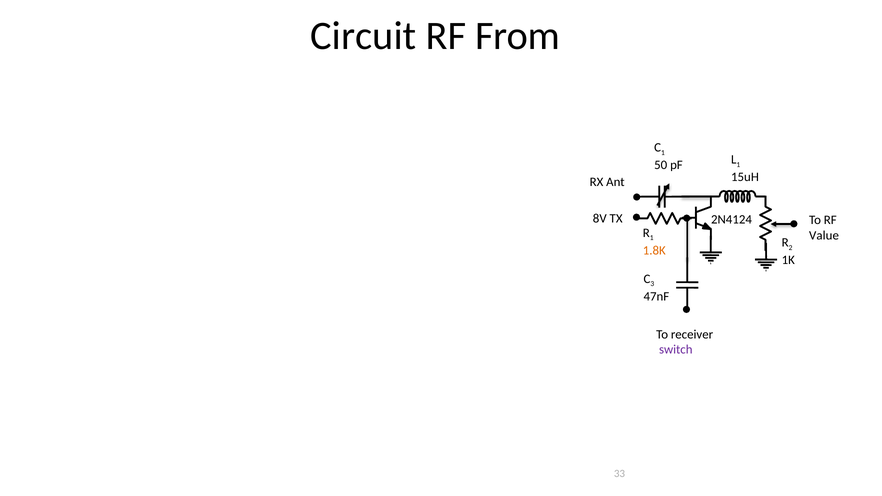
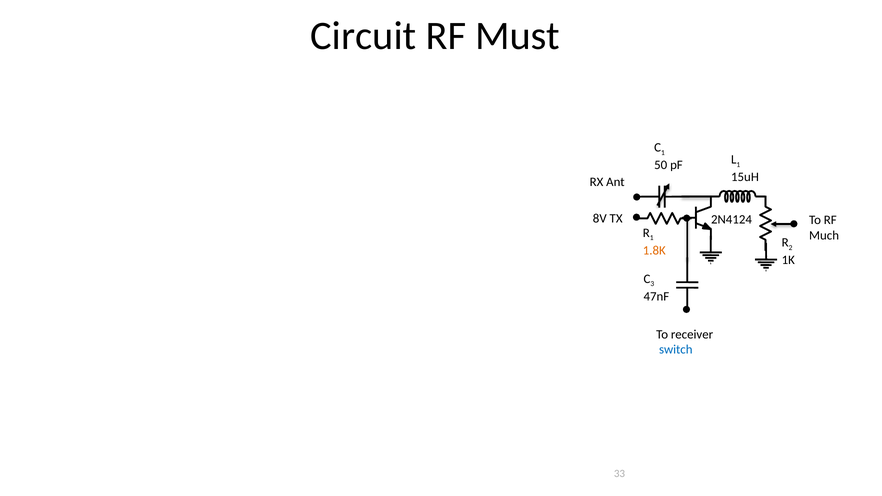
From: From -> Must
Value: Value -> Much
switch colour: purple -> blue
